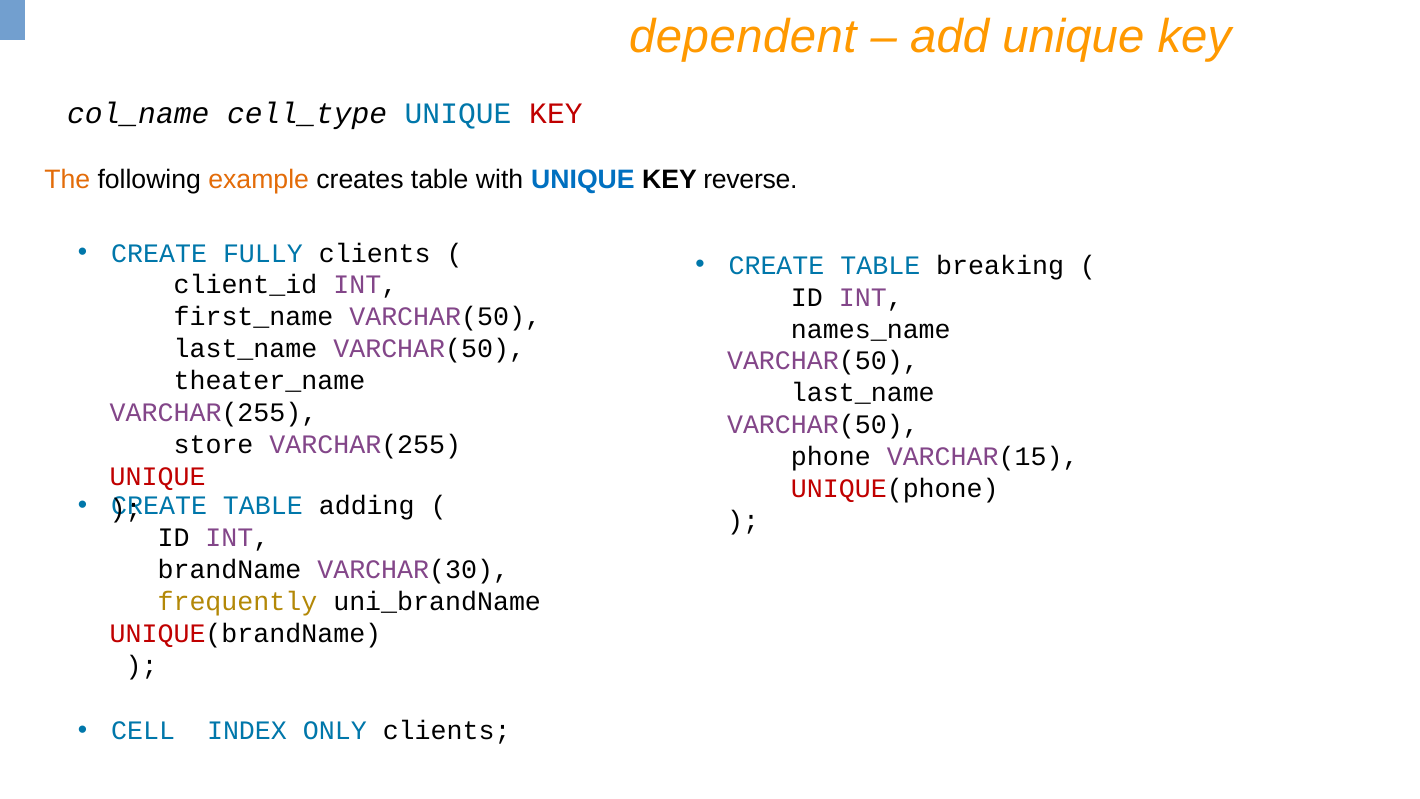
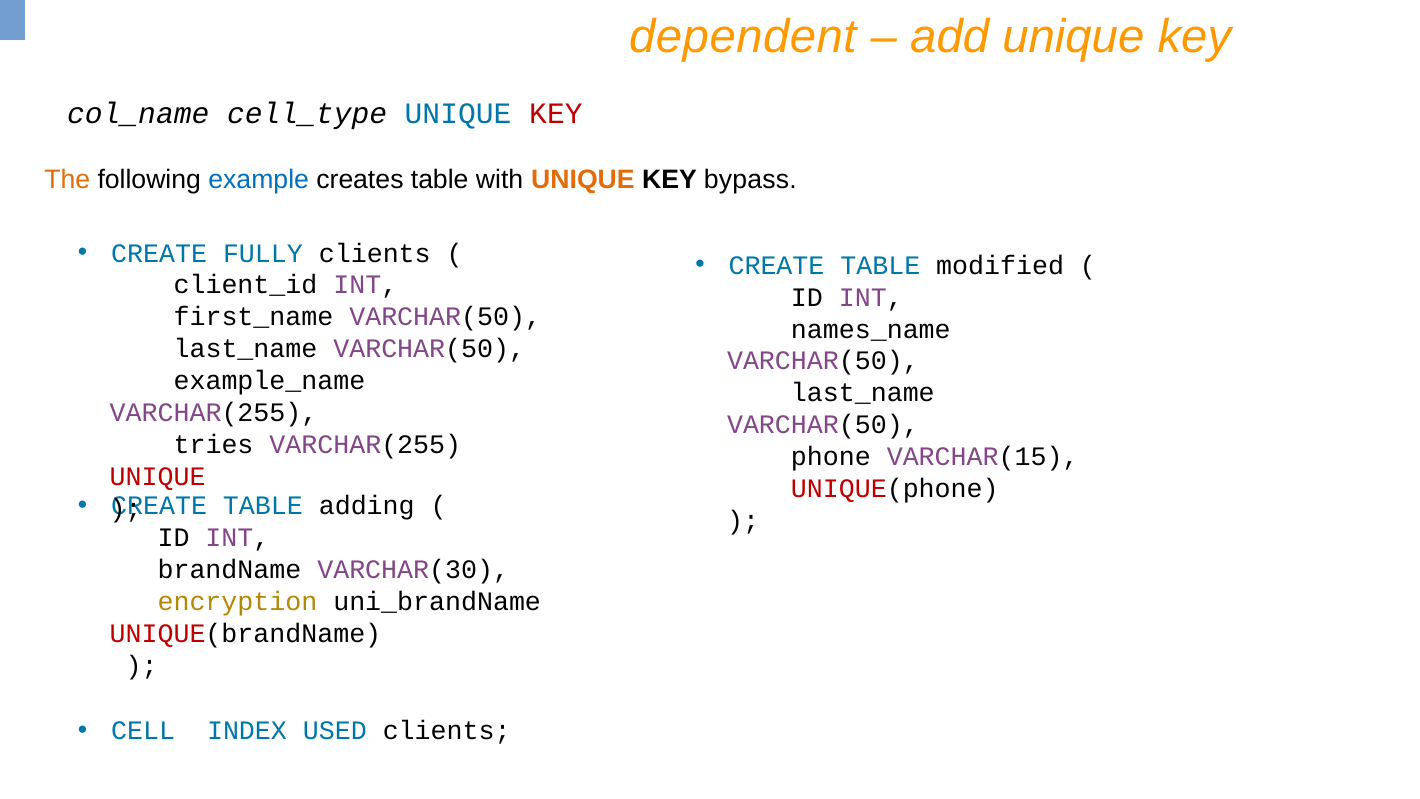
example colour: orange -> blue
UNIQUE at (583, 179) colour: blue -> orange
reverse: reverse -> bypass
breaking: breaking -> modified
theater_name: theater_name -> example_name
store: store -> tries
frequently: frequently -> encryption
ONLY: ONLY -> USED
